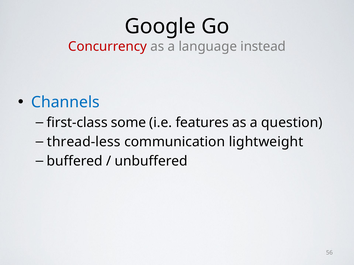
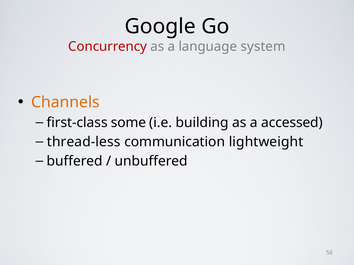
instead: instead -> system
Channels colour: blue -> orange
features: features -> building
question: question -> accessed
